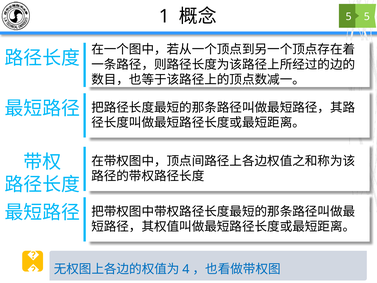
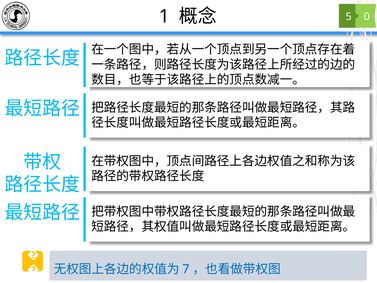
5 at (367, 17): 5 -> 0
4: 4 -> 7
